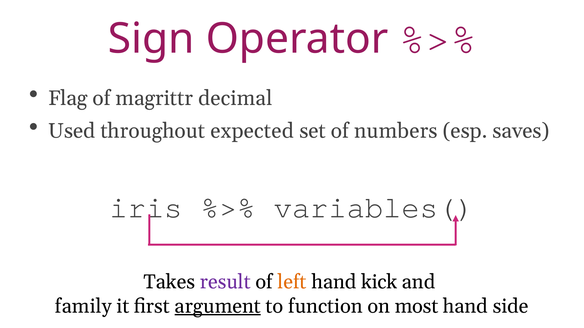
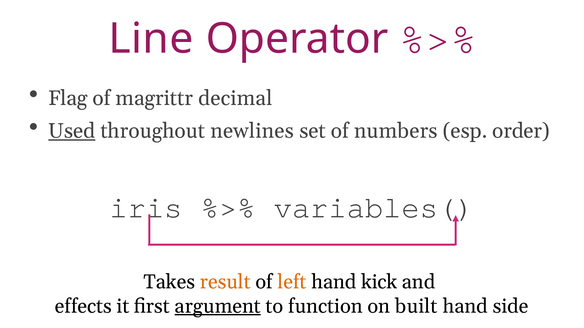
Sign: Sign -> Line
Used underline: none -> present
expected: expected -> newlines
saves: saves -> order
result colour: purple -> orange
family: family -> effects
most: most -> built
